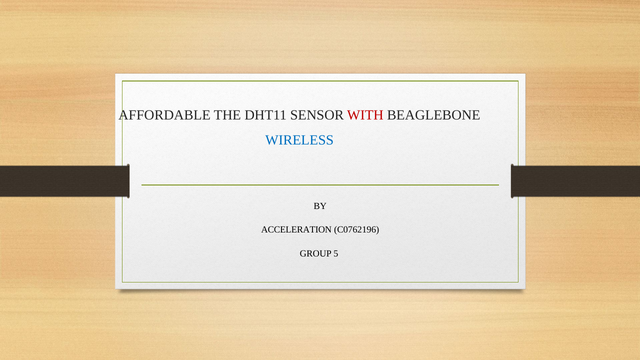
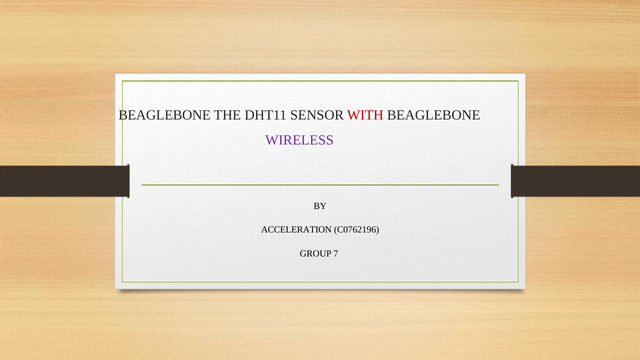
AFFORDABLE at (164, 115): AFFORDABLE -> BEAGLEBONE
WIRELESS colour: blue -> purple
5: 5 -> 7
